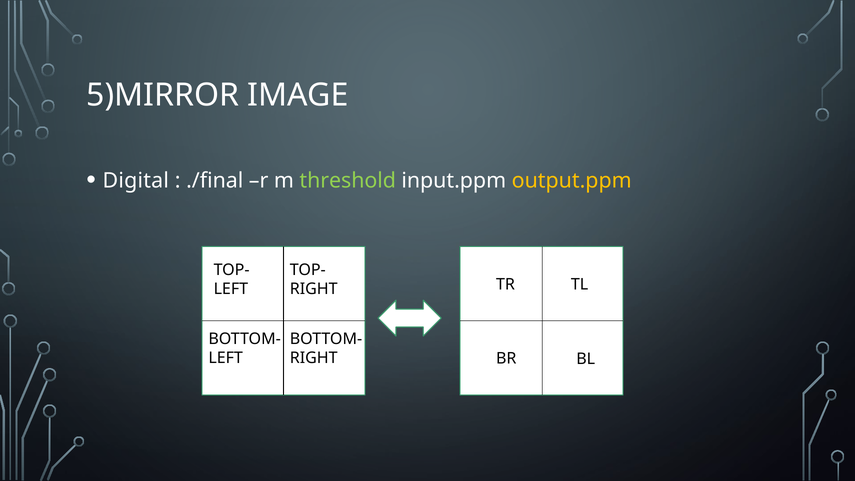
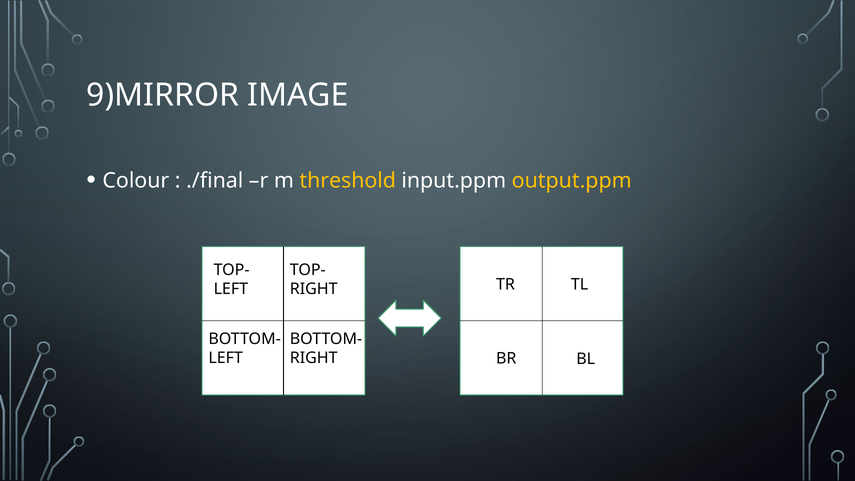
5)MIRROR: 5)MIRROR -> 9)MIRROR
Digital: Digital -> Colour
threshold colour: light green -> yellow
